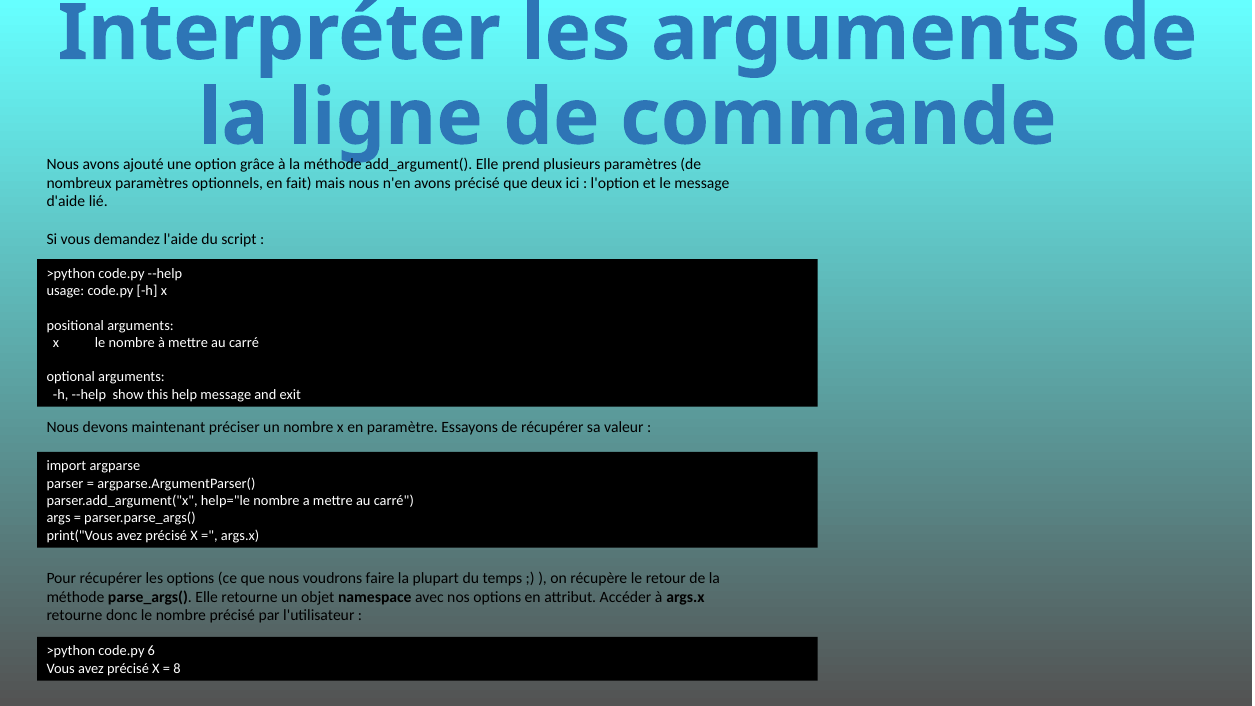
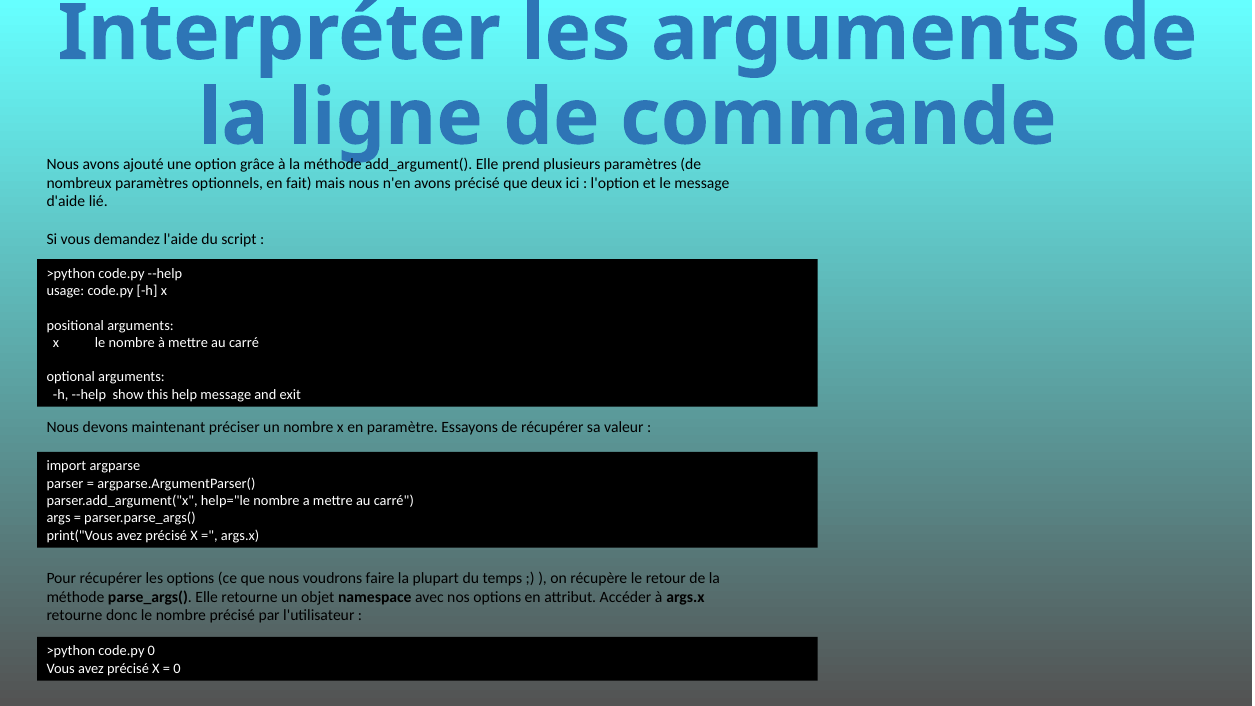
code.py 6: 6 -> 0
8 at (177, 668): 8 -> 0
